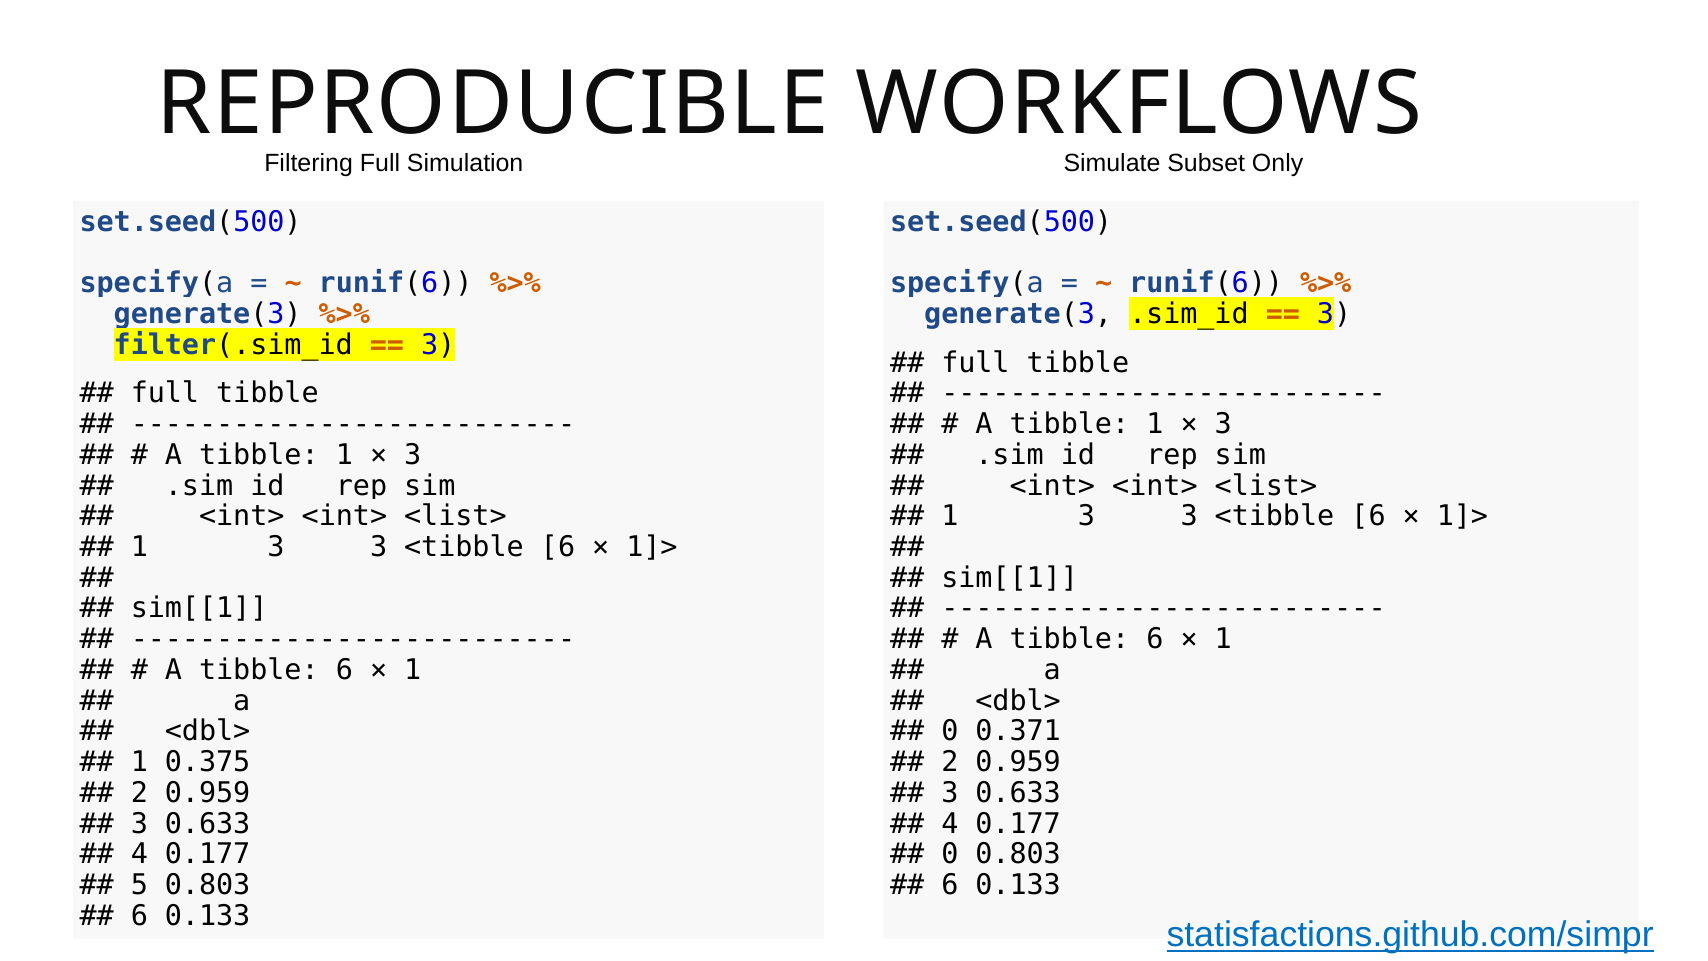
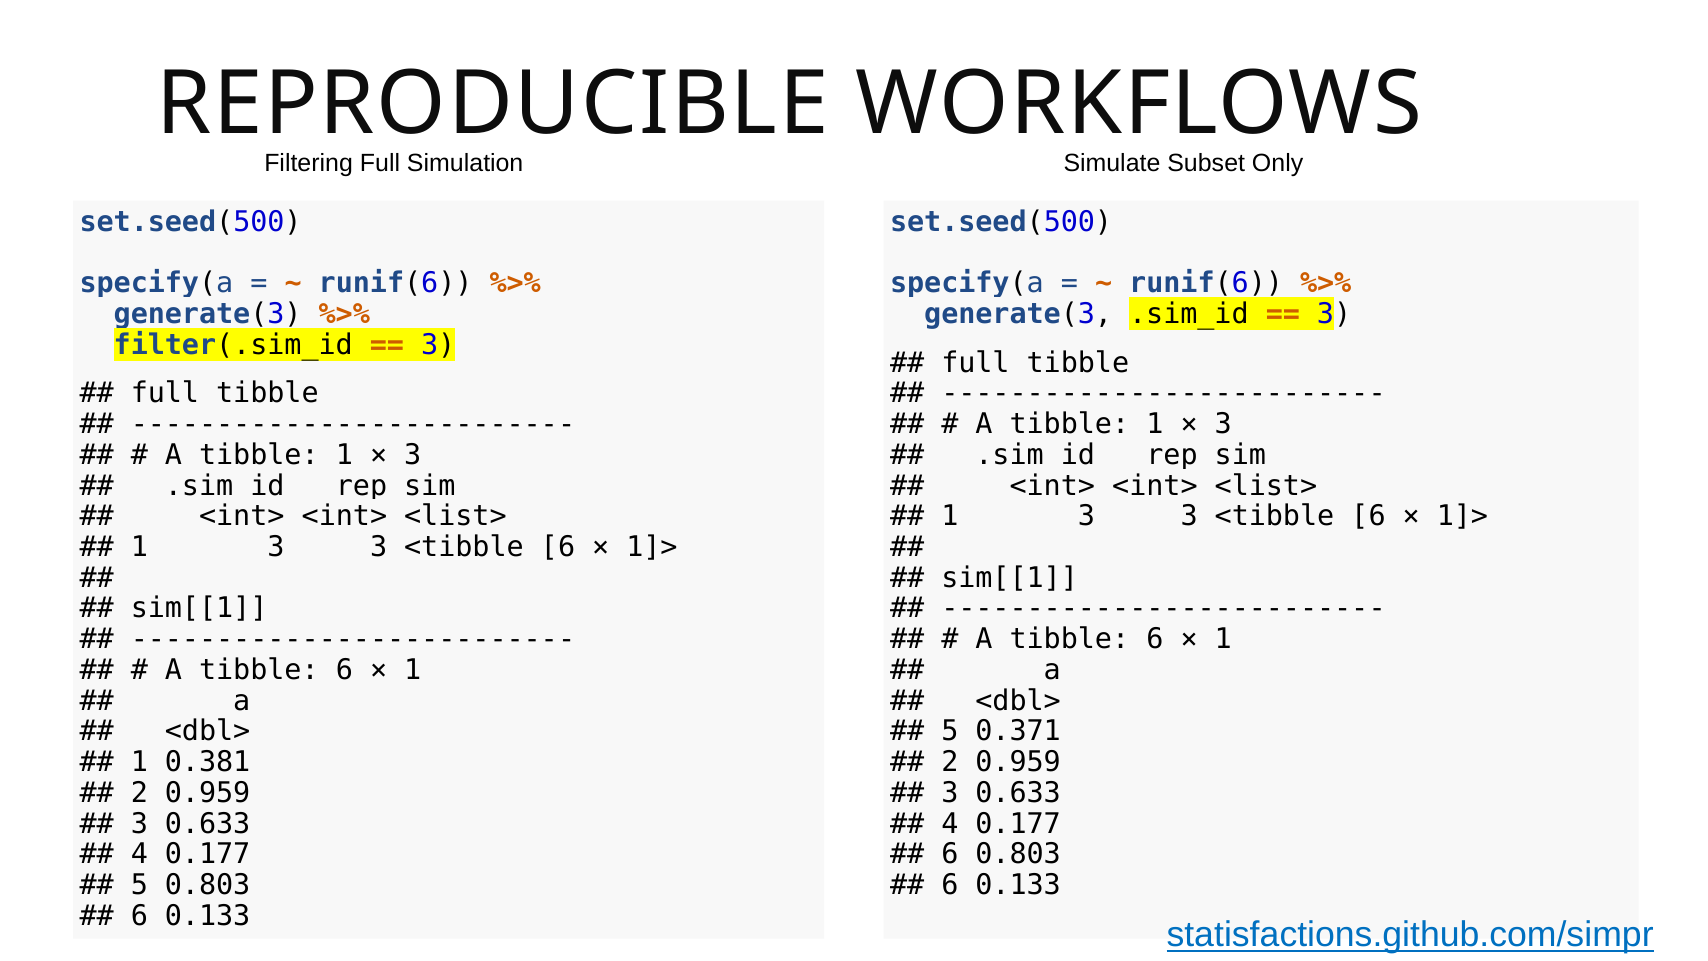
0 at (950, 731): 0 -> 5
0.375: 0.375 -> 0.381
0 at (950, 854): 0 -> 6
